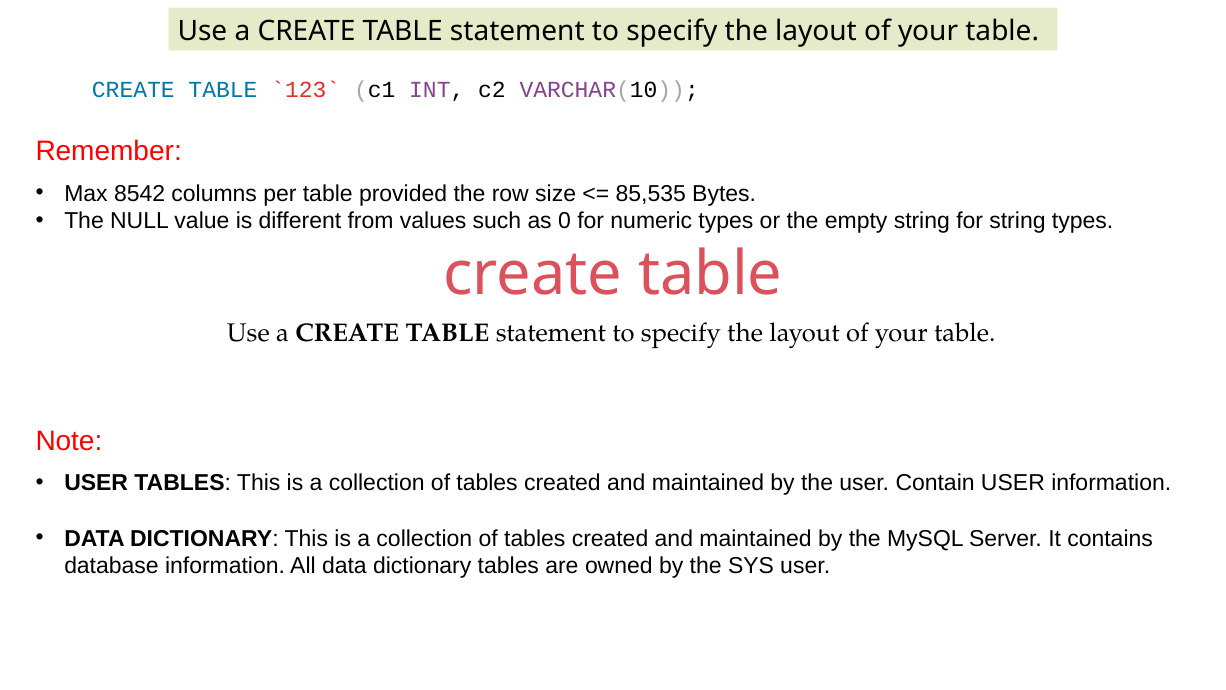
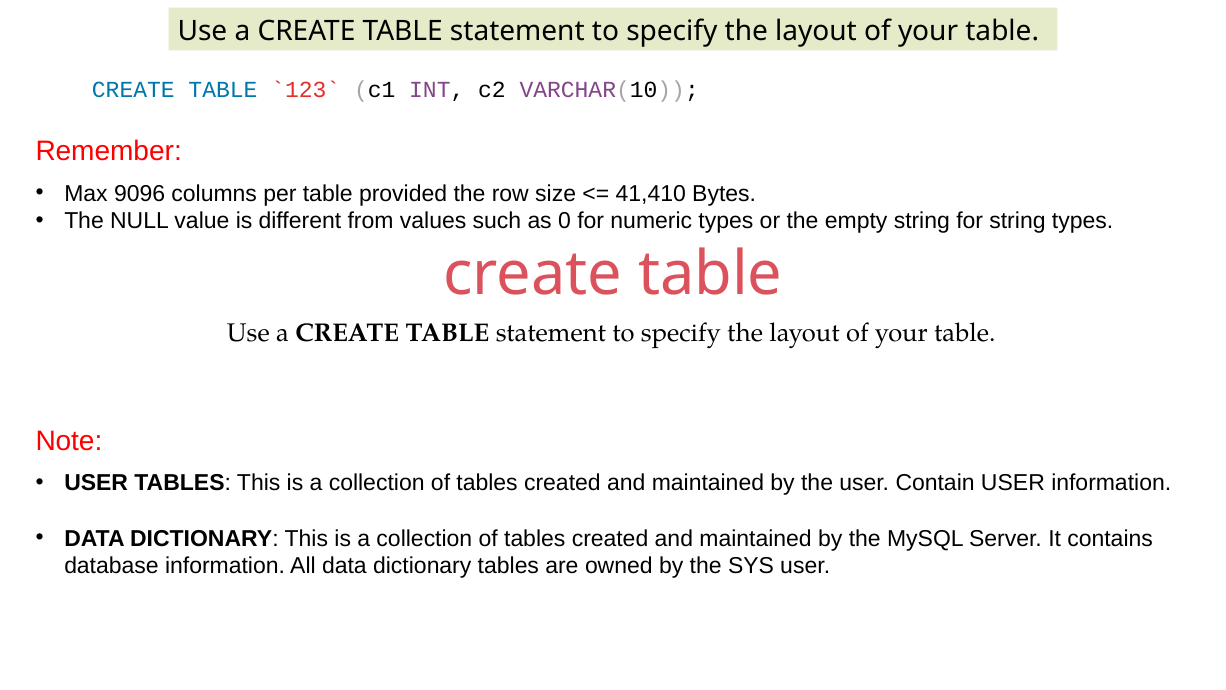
8542: 8542 -> 9096
85,535: 85,535 -> 41,410
